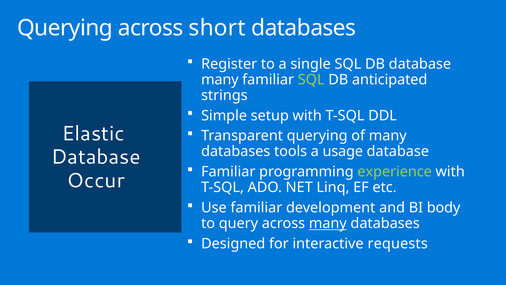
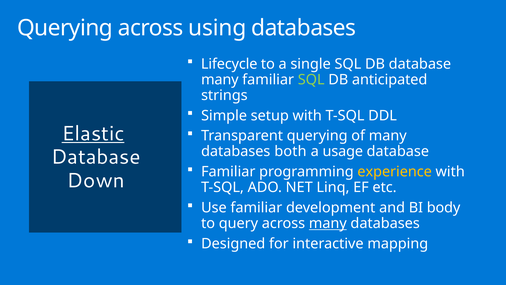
short: short -> using
Register: Register -> Lifecycle
Elastic underline: none -> present
tools: tools -> both
experience colour: light green -> yellow
Occur: Occur -> Down
requests: requests -> mapping
